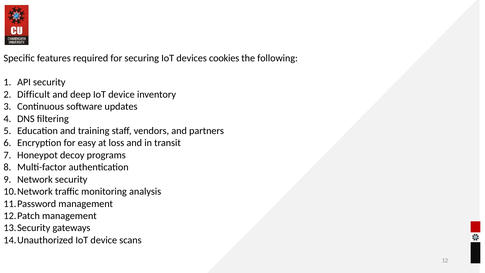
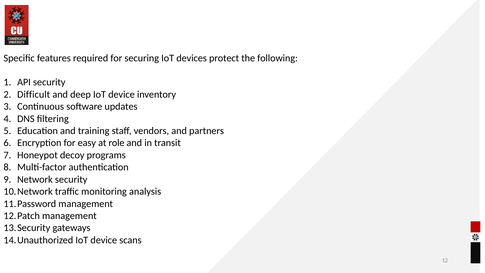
cookies: cookies -> protect
loss: loss -> role
